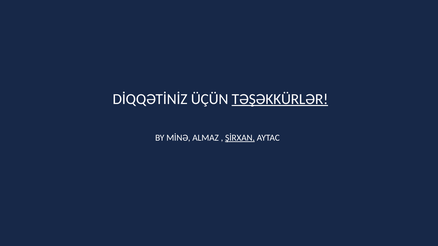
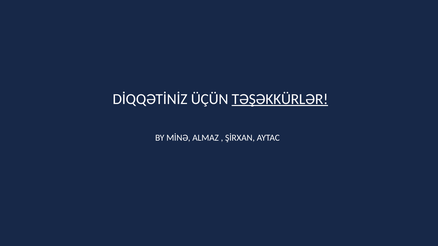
ŞİRXAN underline: present -> none
